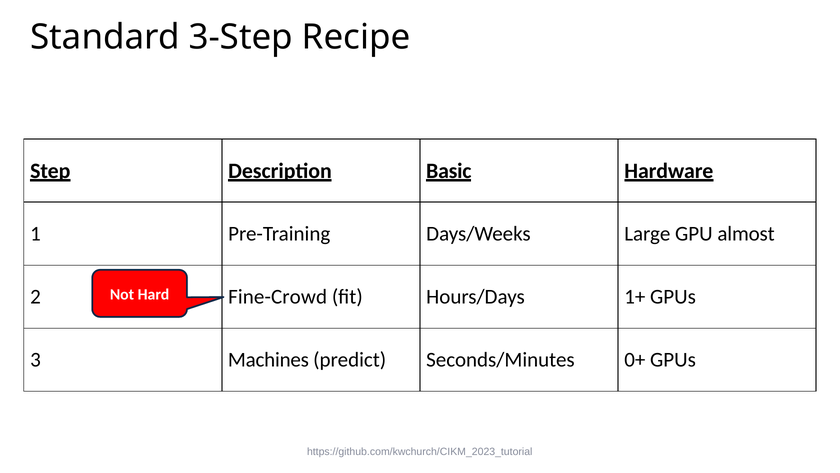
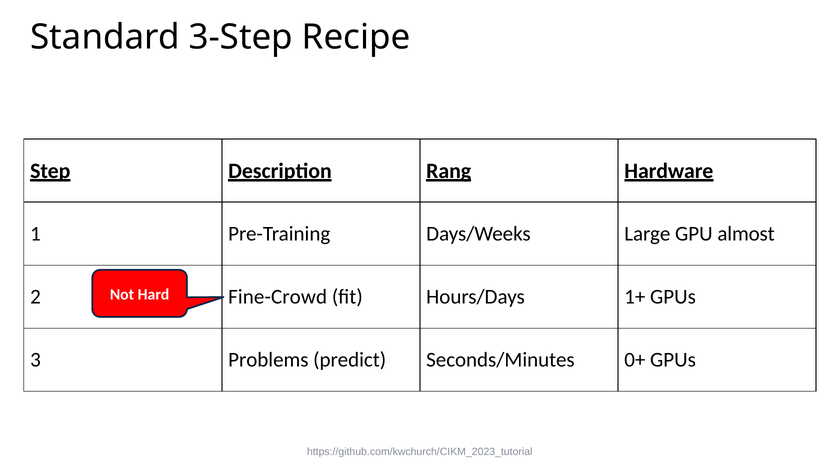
Basic: Basic -> Rang
Machines: Machines -> Problems
